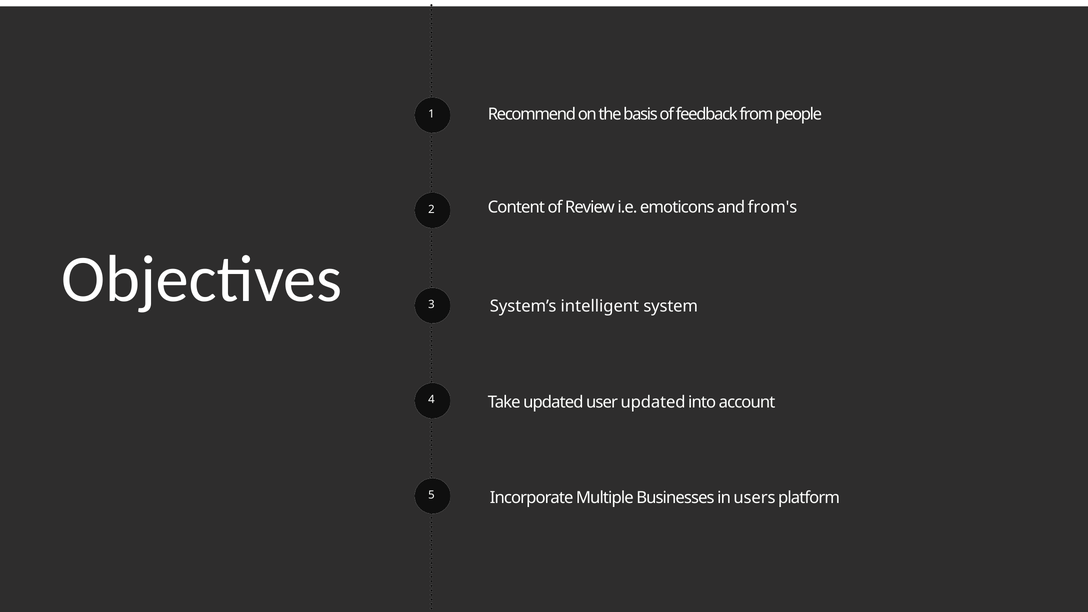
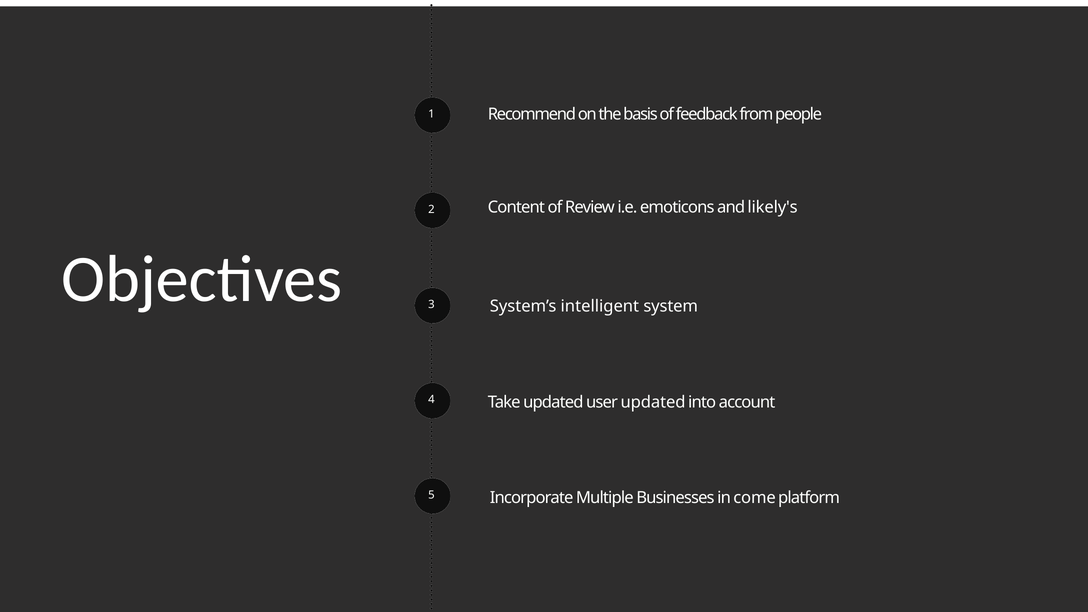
from's: from's -> likely's
users: users -> come
